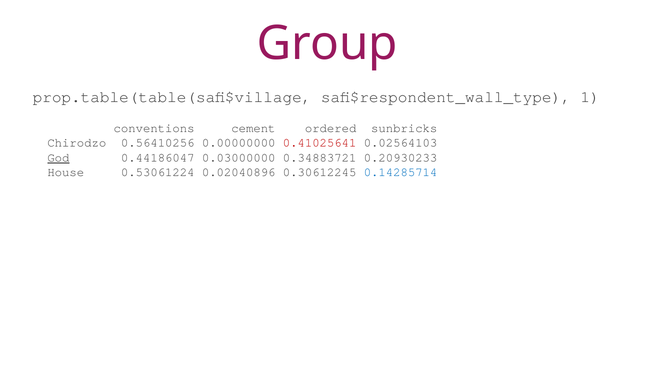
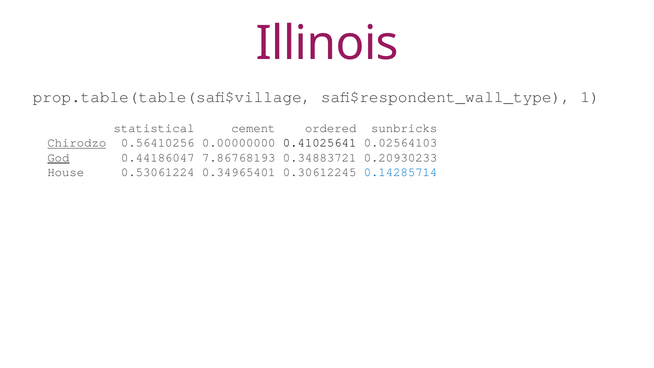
Group: Group -> Illinois
conventions: conventions -> statistical
Chirodzo underline: none -> present
0.41025641 colour: red -> black
0.03000000: 0.03000000 -> 7.86768193
0.02040896: 0.02040896 -> 0.34965401
